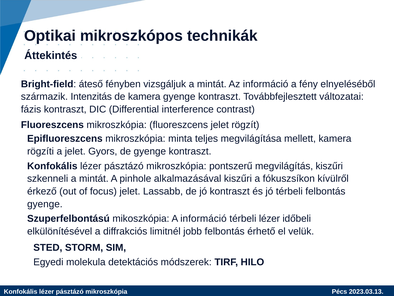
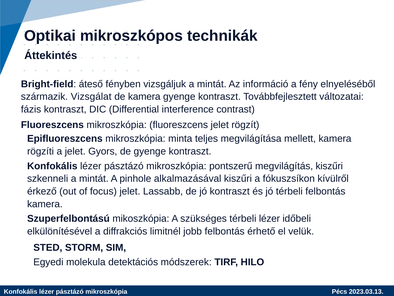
Intenzitás: Intenzitás -> Vizsgálat
gyenge at (45, 204): gyenge -> kamera
A információ: információ -> szükséges
